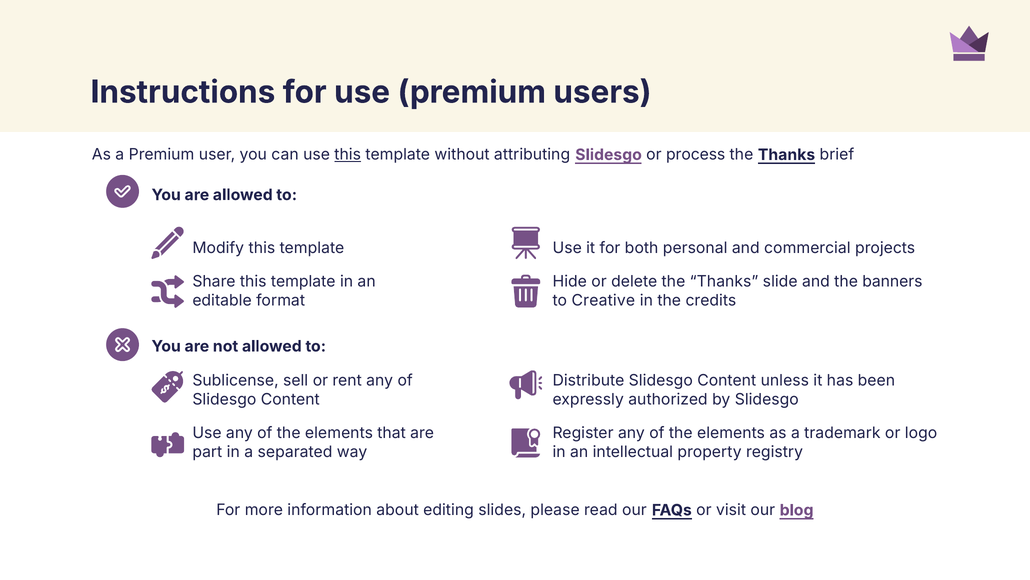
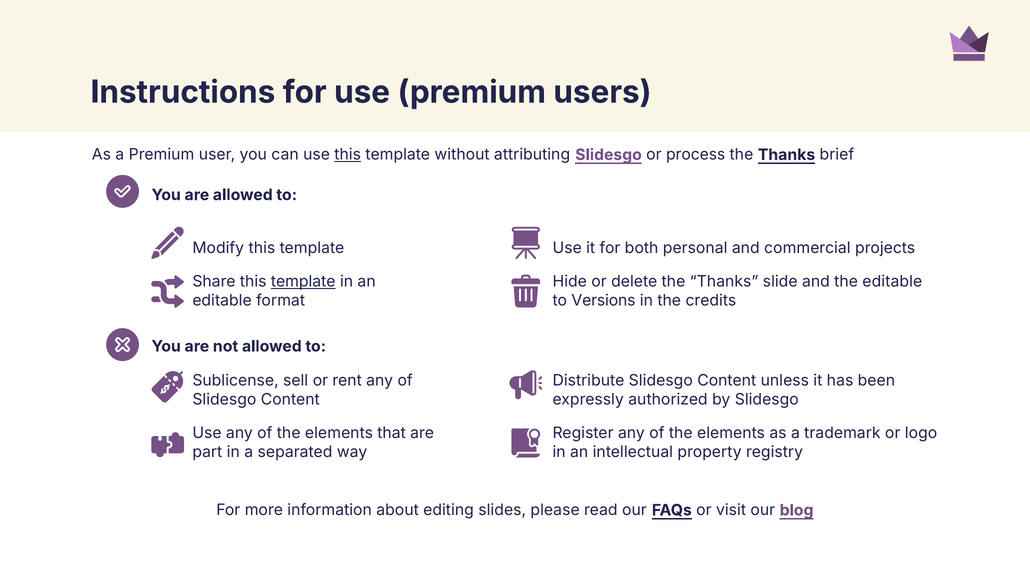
template at (303, 281) underline: none -> present
the banners: banners -> editable
Creative: Creative -> Versions
